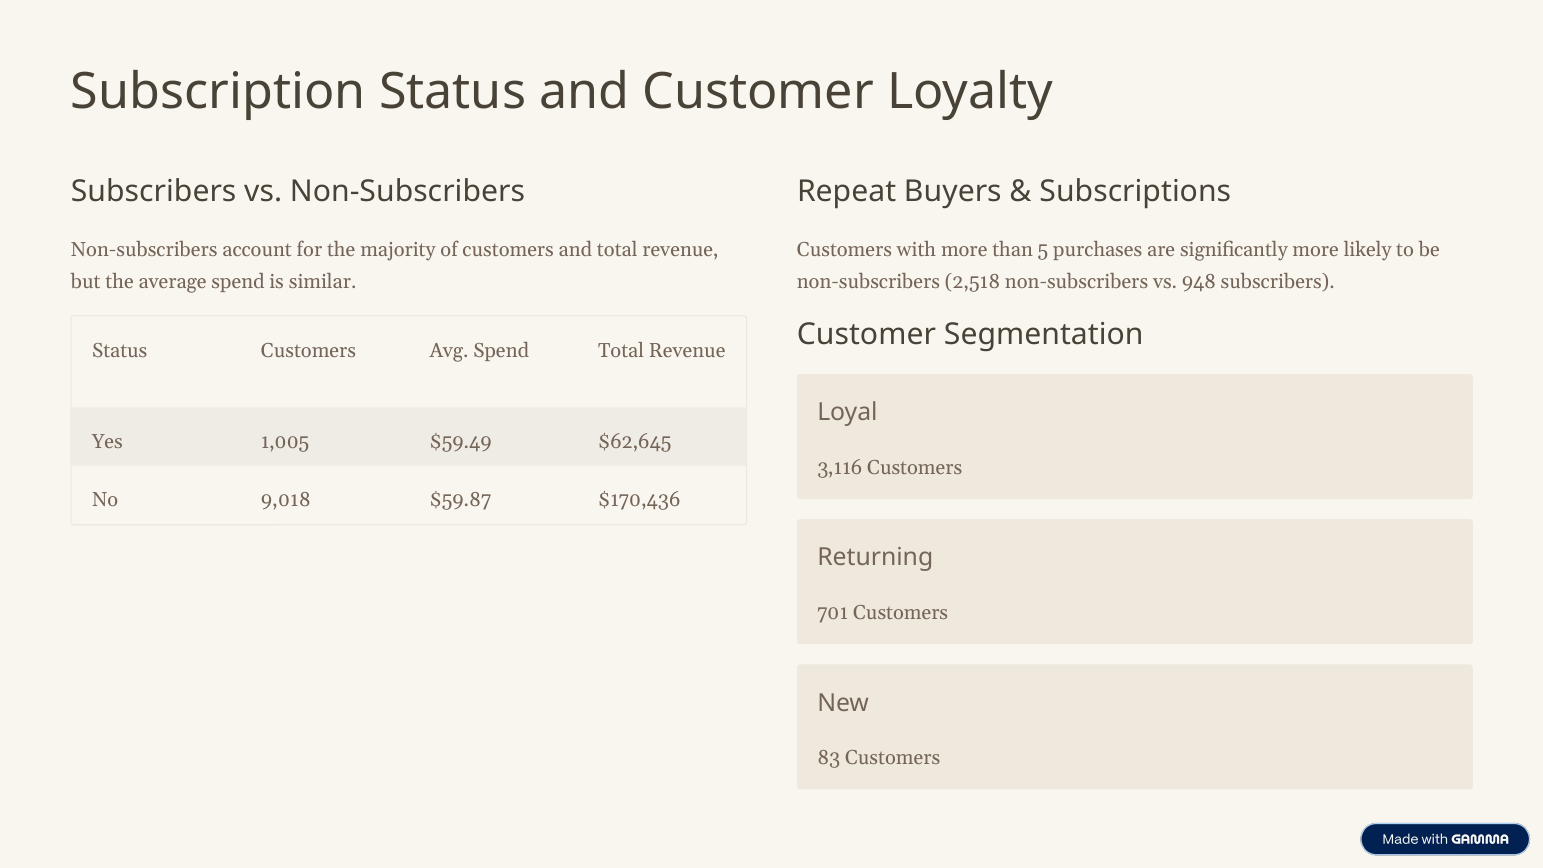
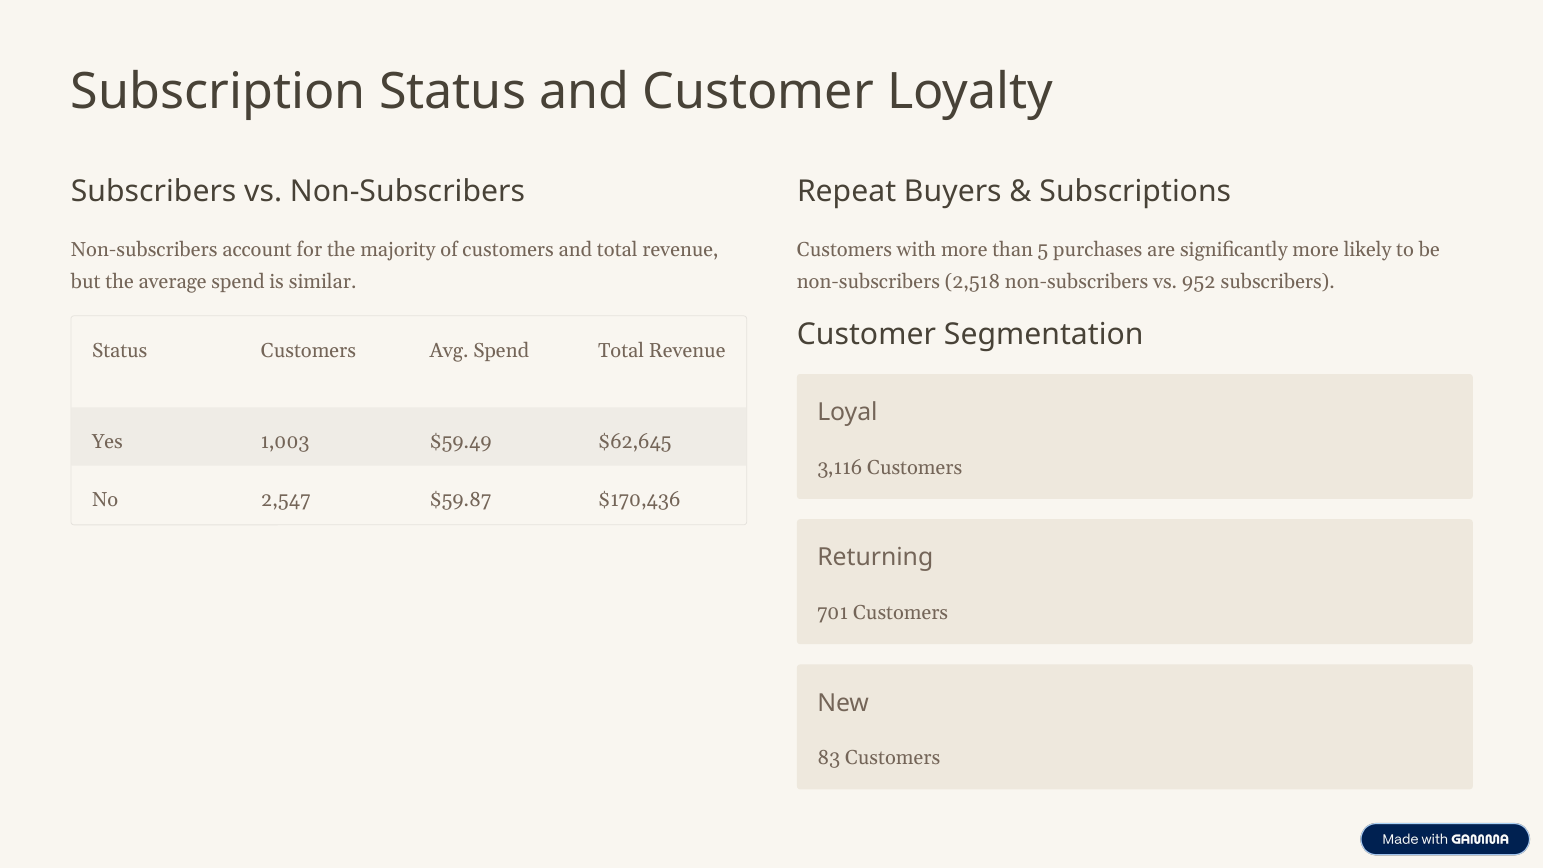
948: 948 -> 952
1,005: 1,005 -> 1,003
9,018: 9,018 -> 2,547
